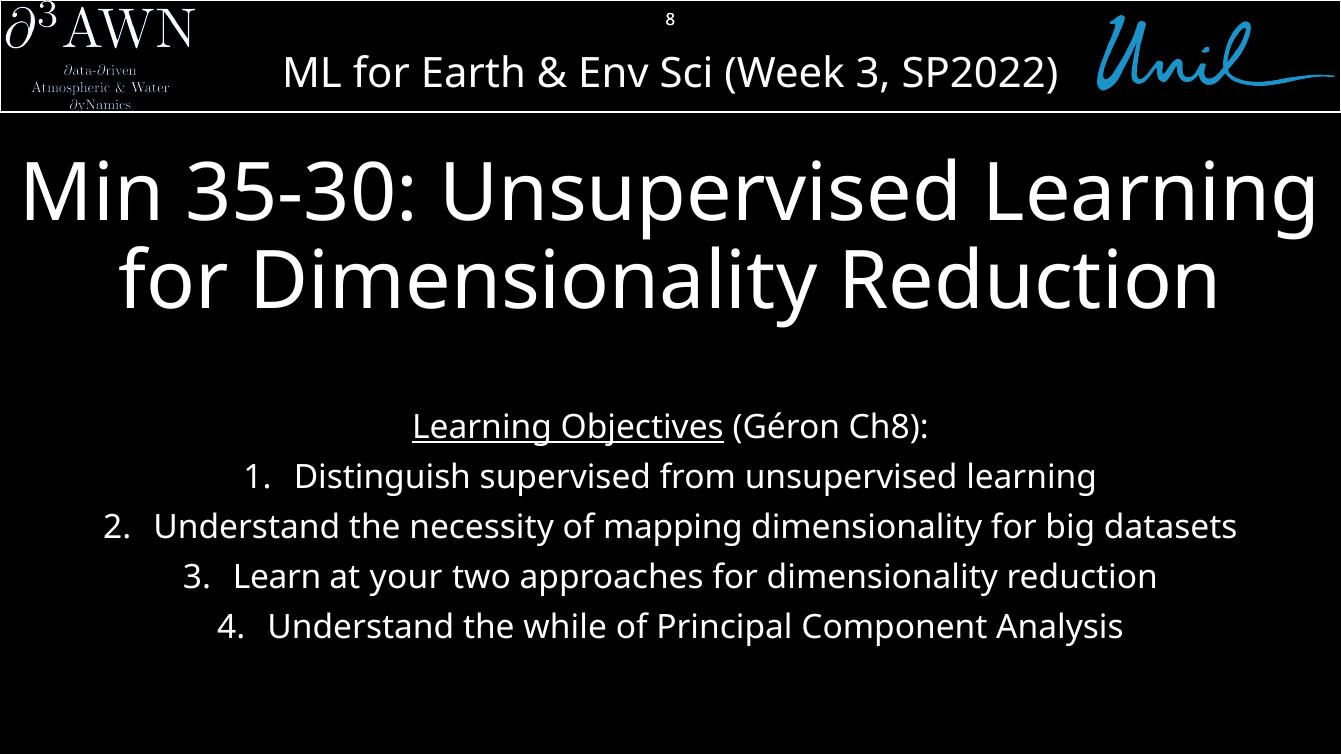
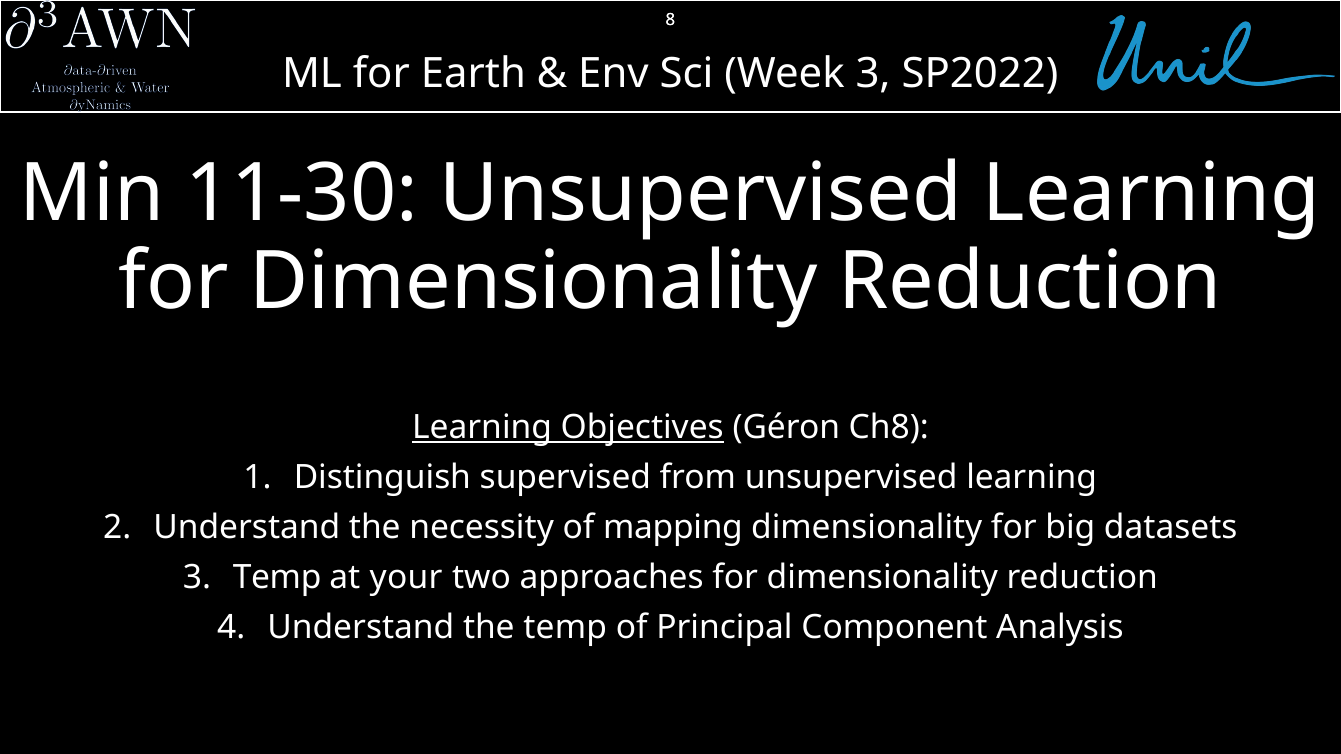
35-30: 35-30 -> 11-30
Learn at (277, 578): Learn -> Temp
the while: while -> temp
